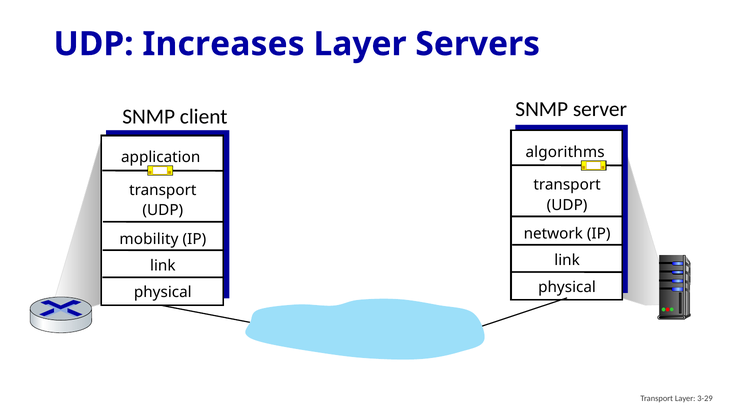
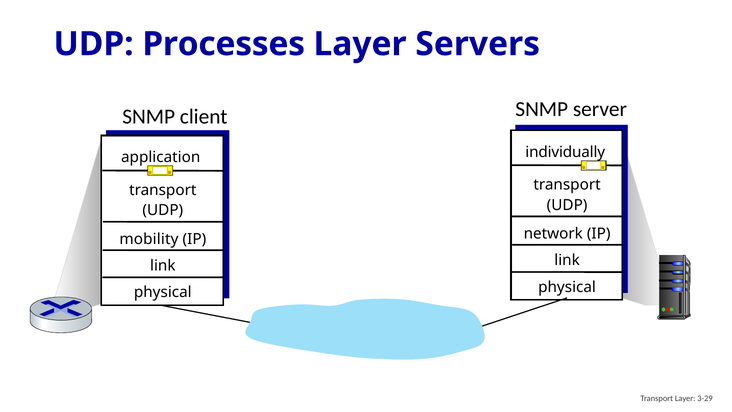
Increases: Increases -> Processes
algorithms: algorithms -> individually
